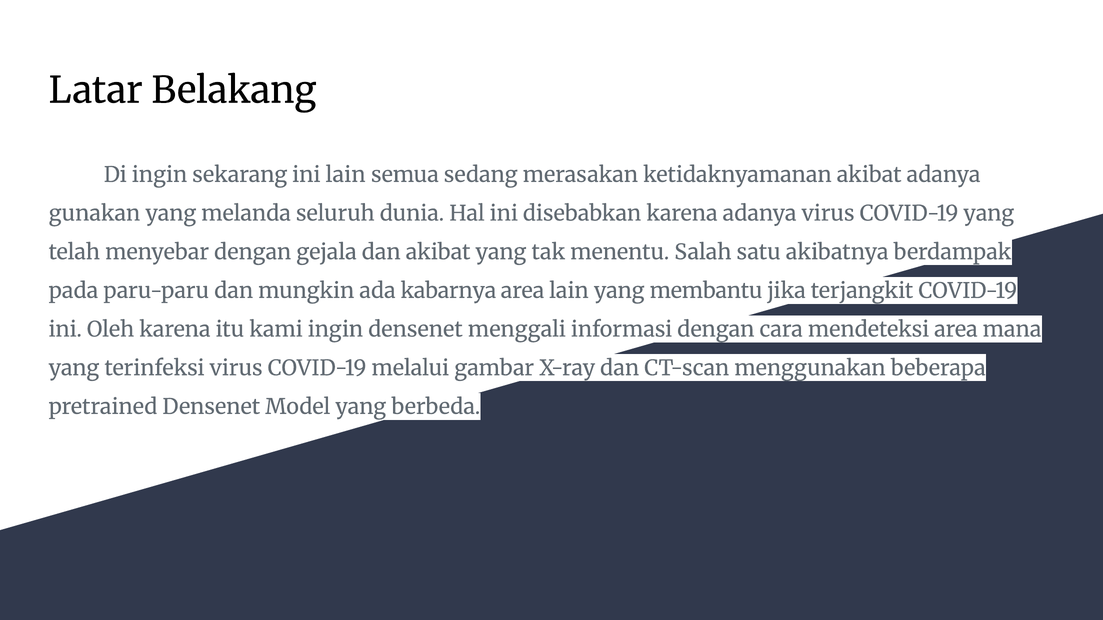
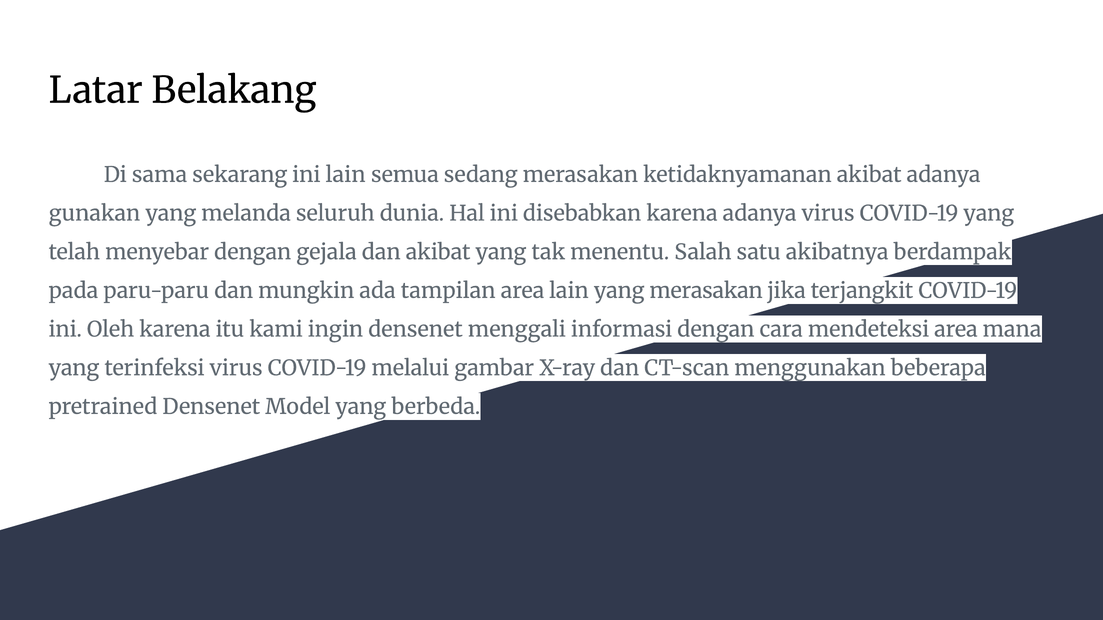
Di ingin: ingin -> sama
kabarnya: kabarnya -> tampilan
yang membantu: membantu -> merasakan
